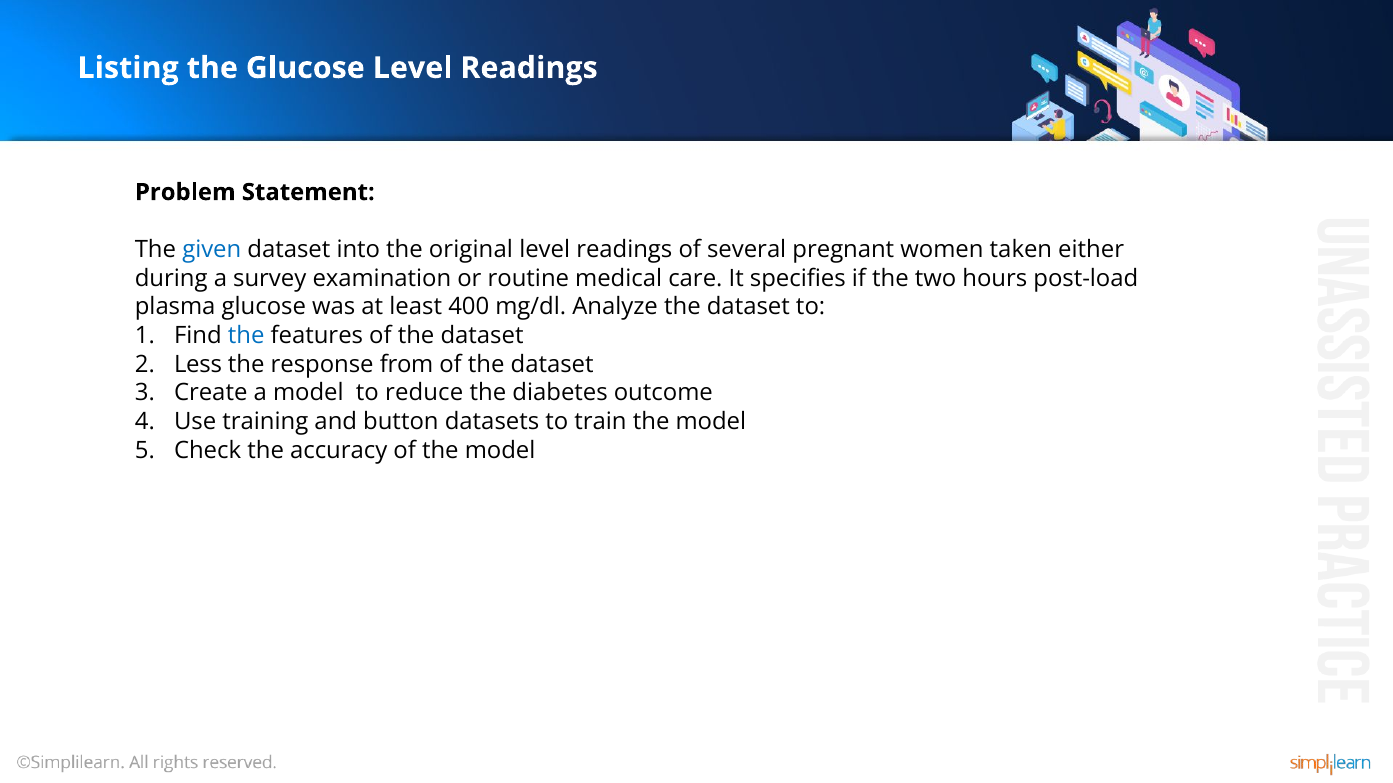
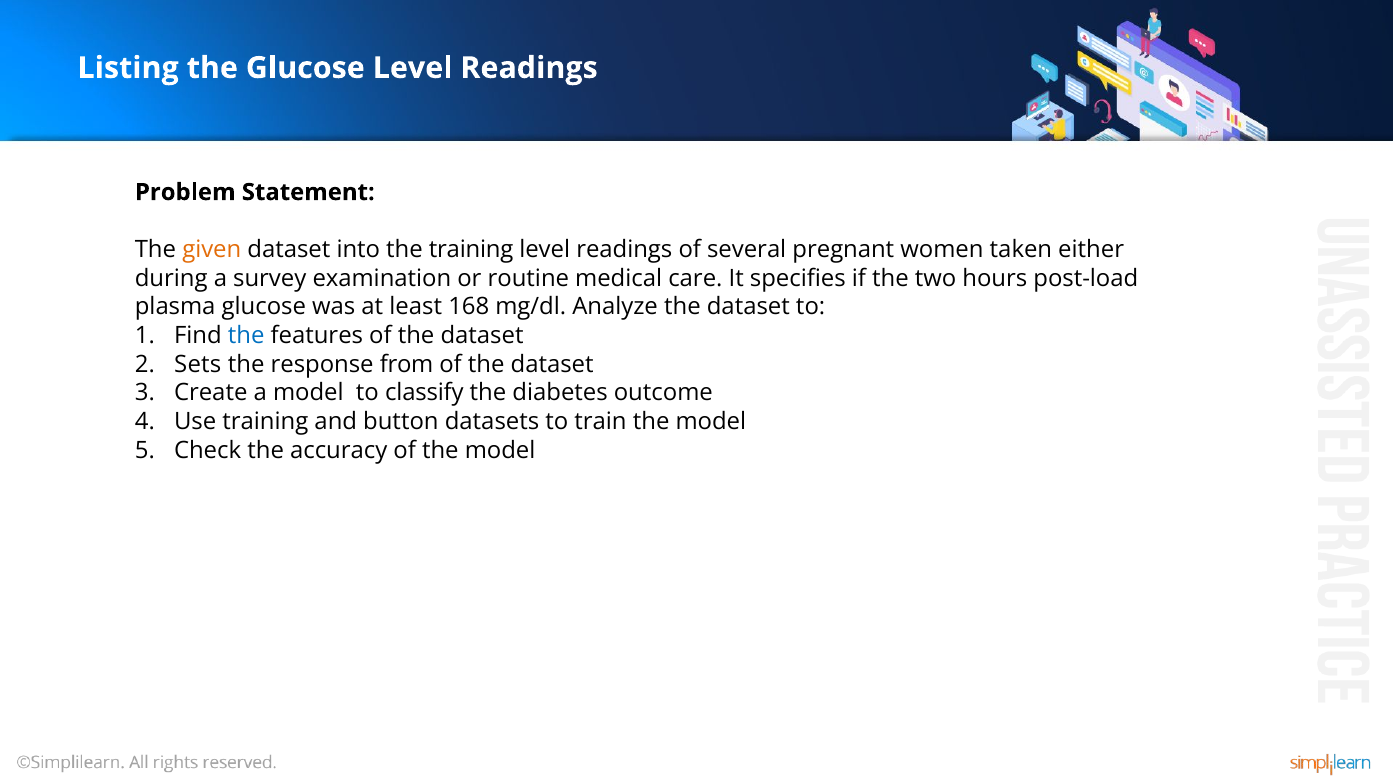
given colour: blue -> orange
the original: original -> training
400: 400 -> 168
Less: Less -> Sets
reduce: reduce -> classify
